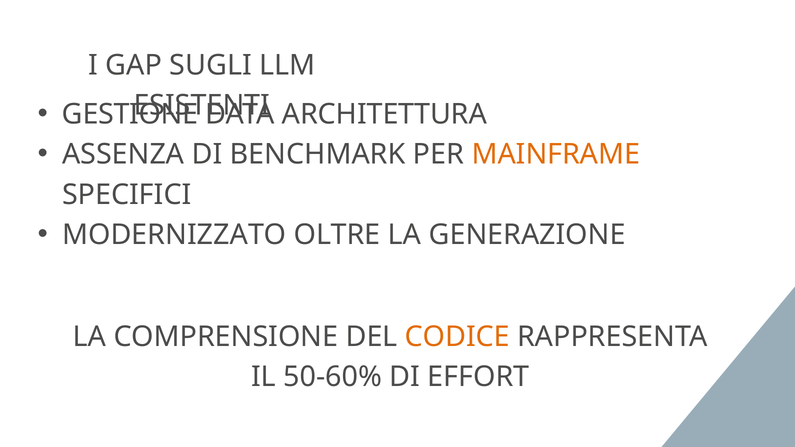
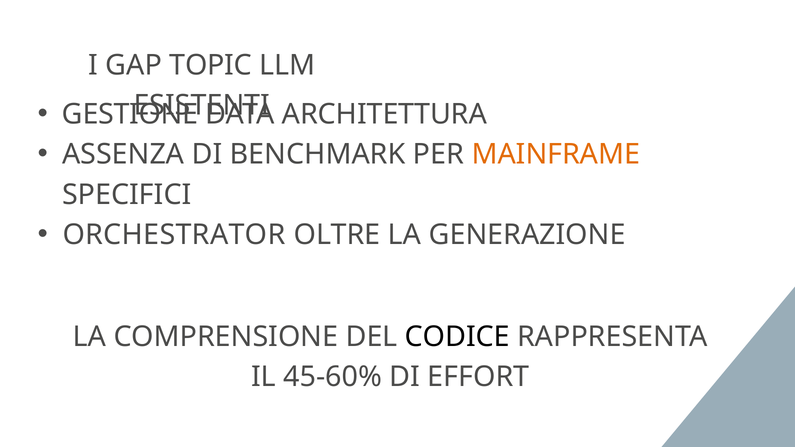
SUGLI: SUGLI -> TOPIC
MODERNIZZATO: MODERNIZZATO -> ORCHESTRATOR
CODICE colour: orange -> black
50-60%: 50-60% -> 45-60%
